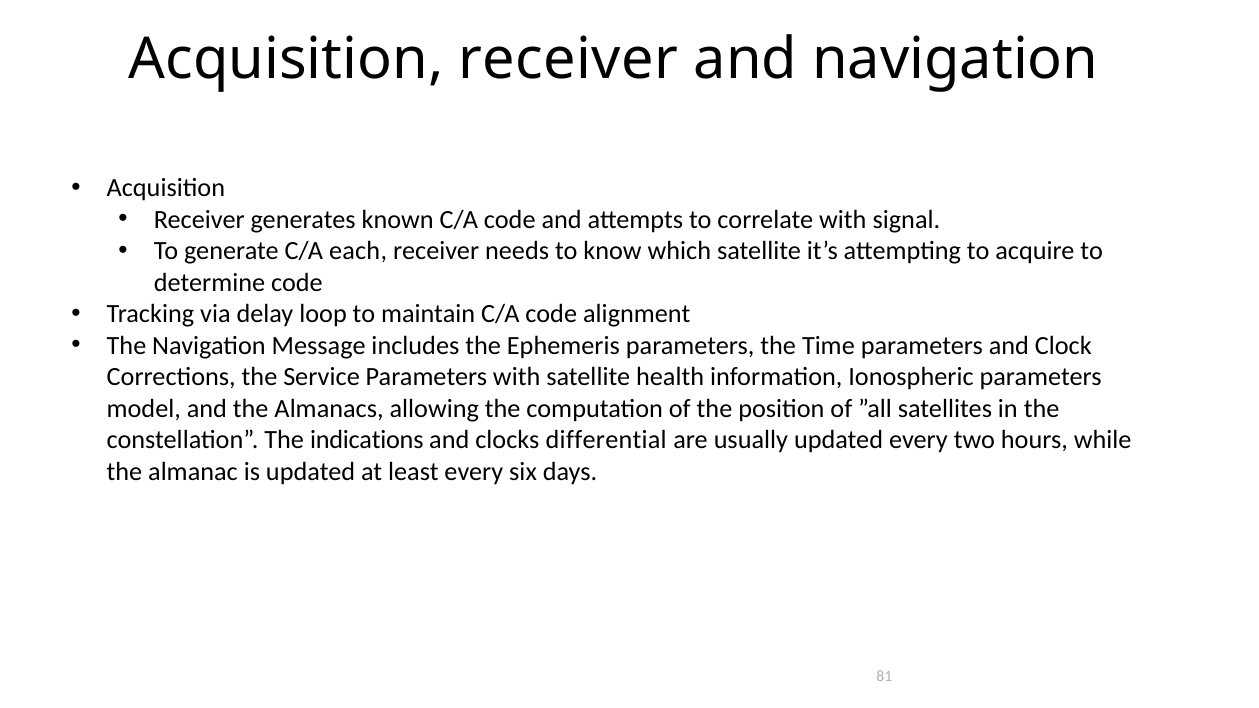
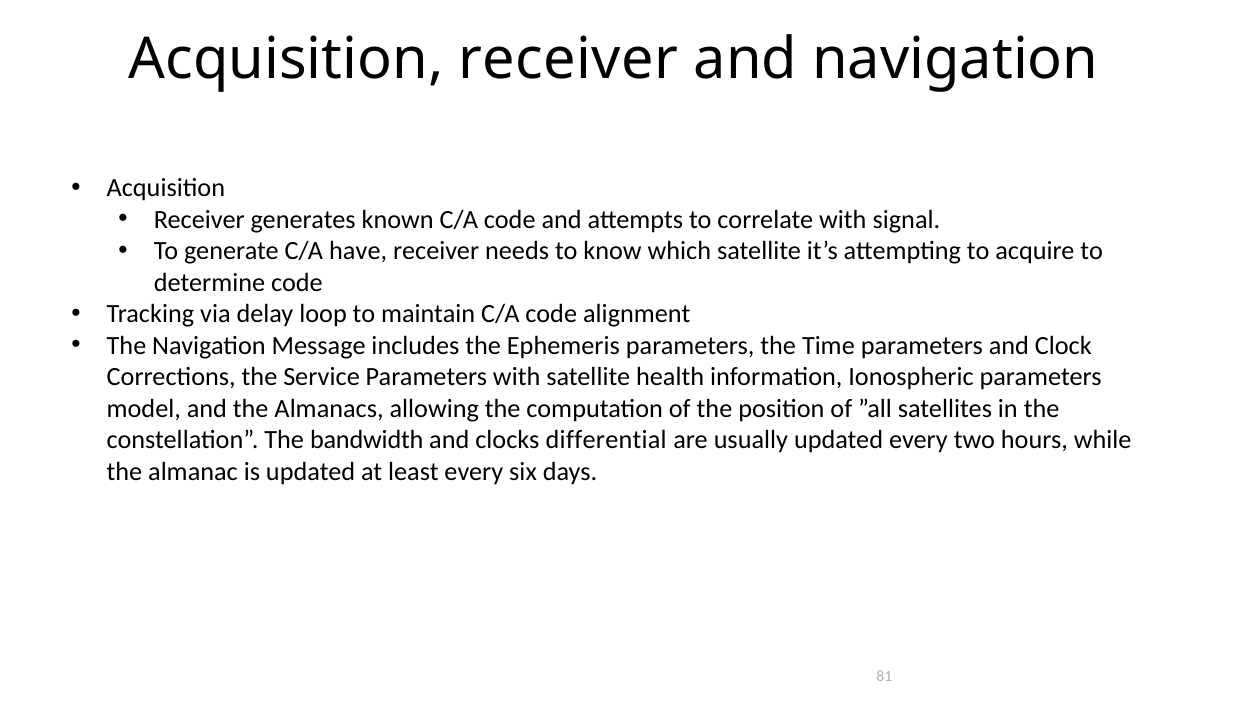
each: each -> have
indications: indications -> bandwidth
